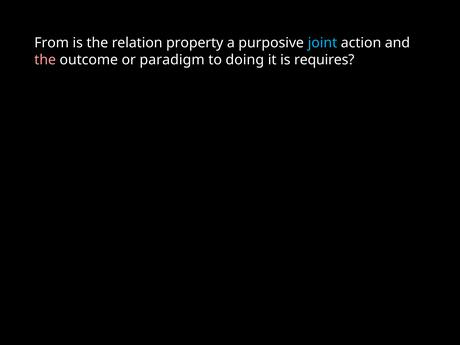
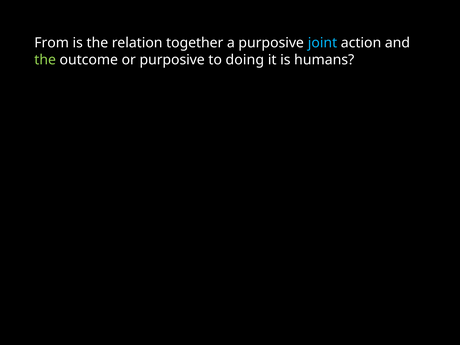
property: property -> together
the at (45, 60) colour: pink -> light green
or paradigm: paradigm -> purposive
requires: requires -> humans
